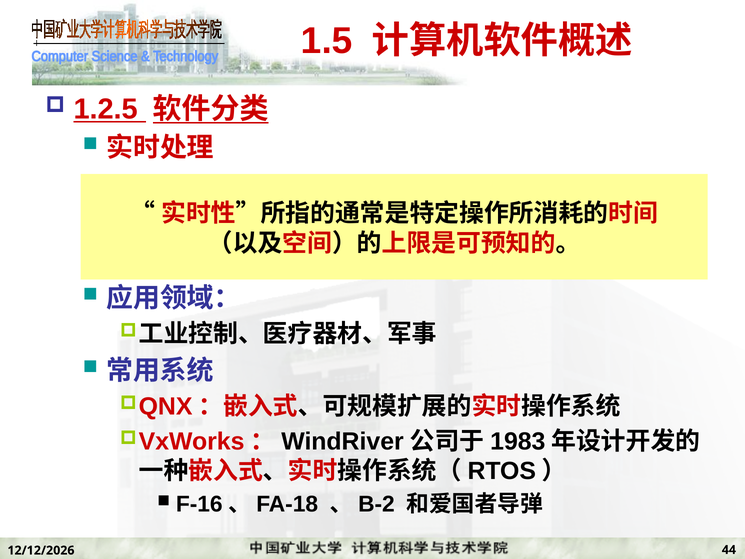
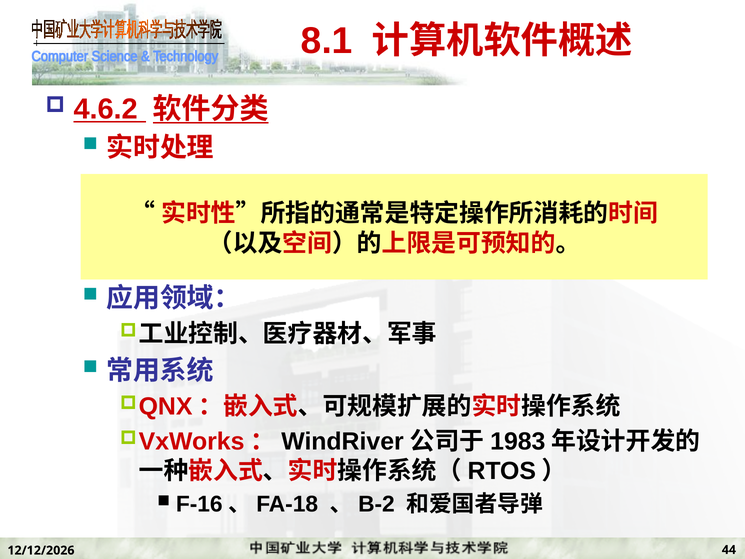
1.5: 1.5 -> 8.1
1.2.5: 1.2.5 -> 4.6.2
